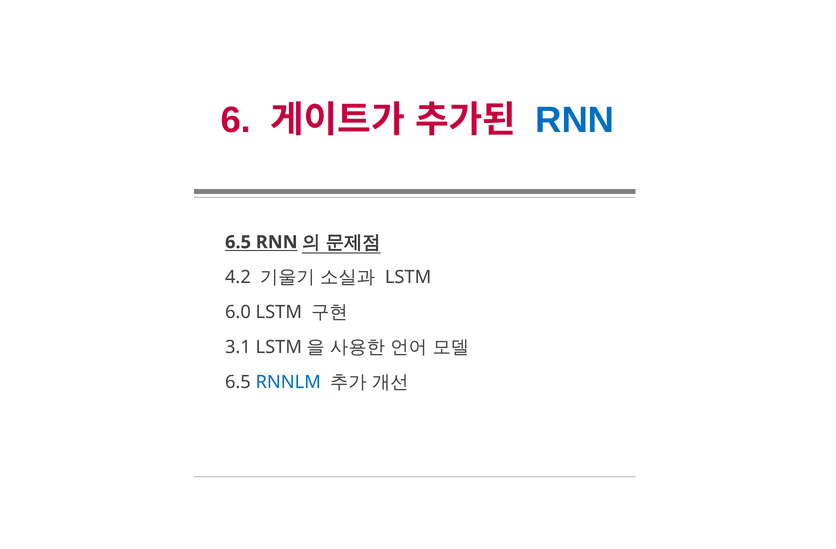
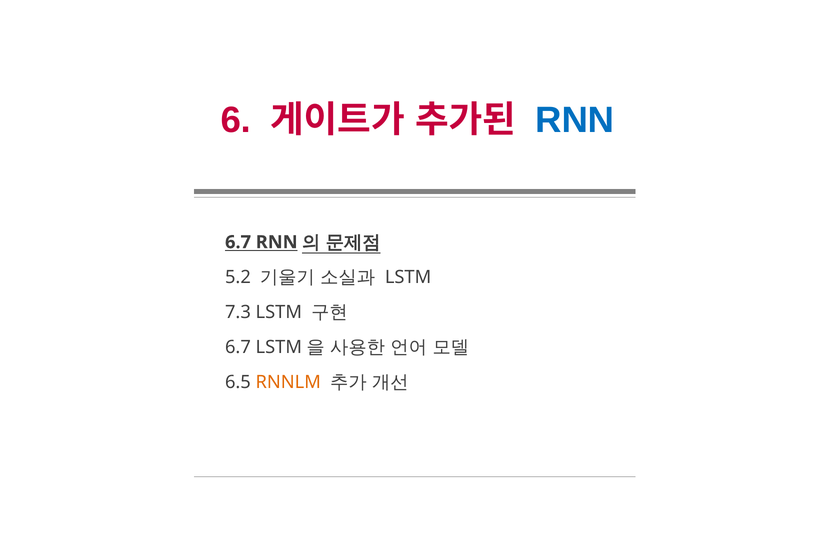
6.5 at (238, 242): 6.5 -> 6.7
4.2: 4.2 -> 5.2
6.0: 6.0 -> 7.3
3.1 at (238, 347): 3.1 -> 6.7
RNNLM colour: blue -> orange
